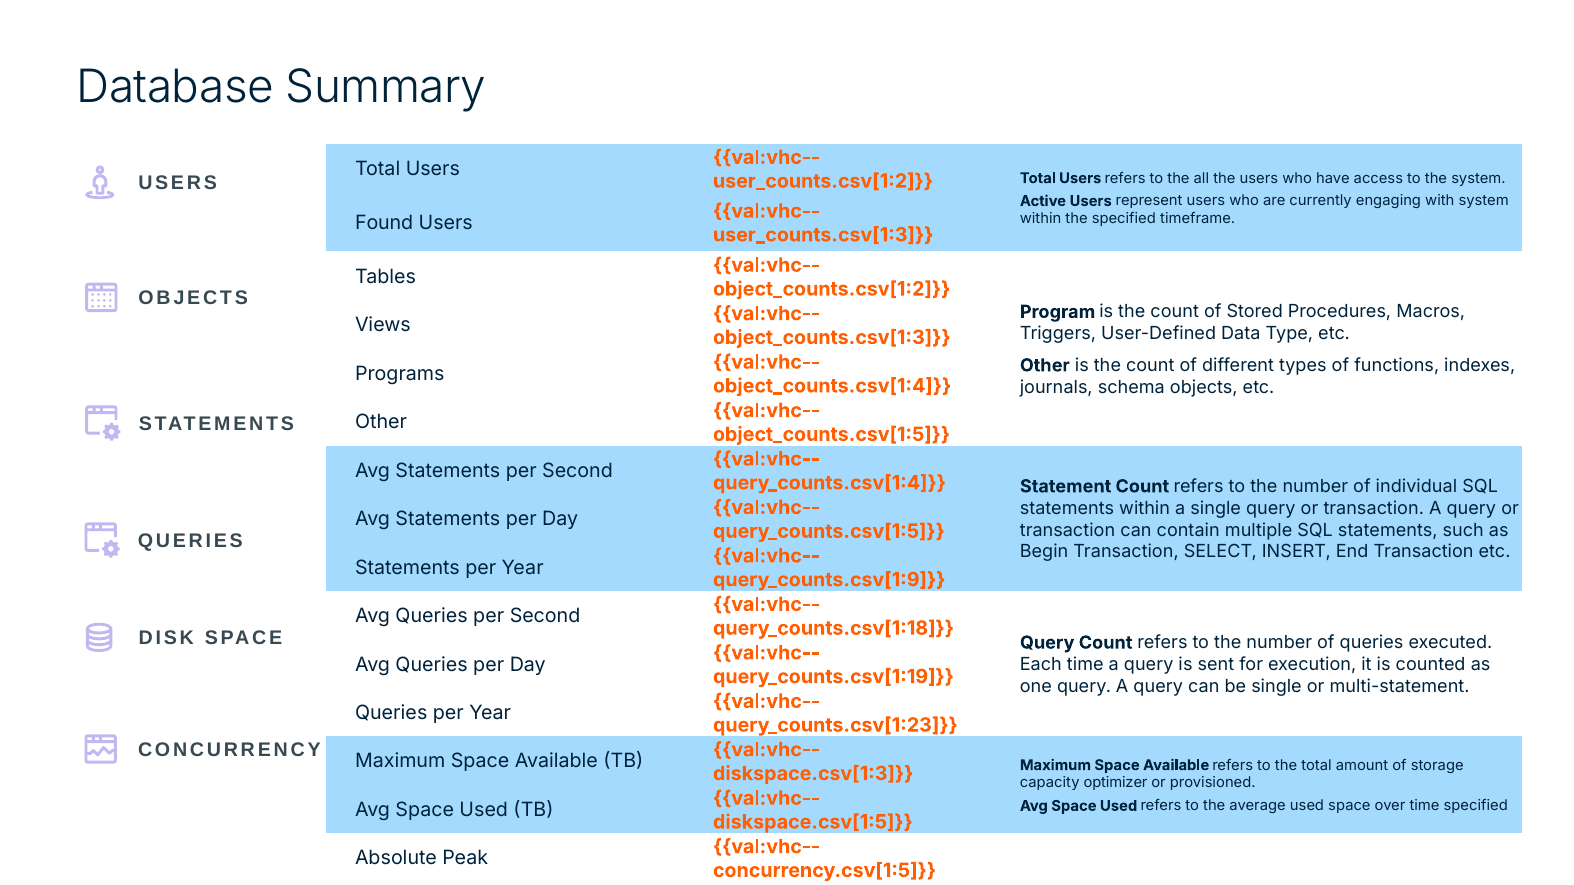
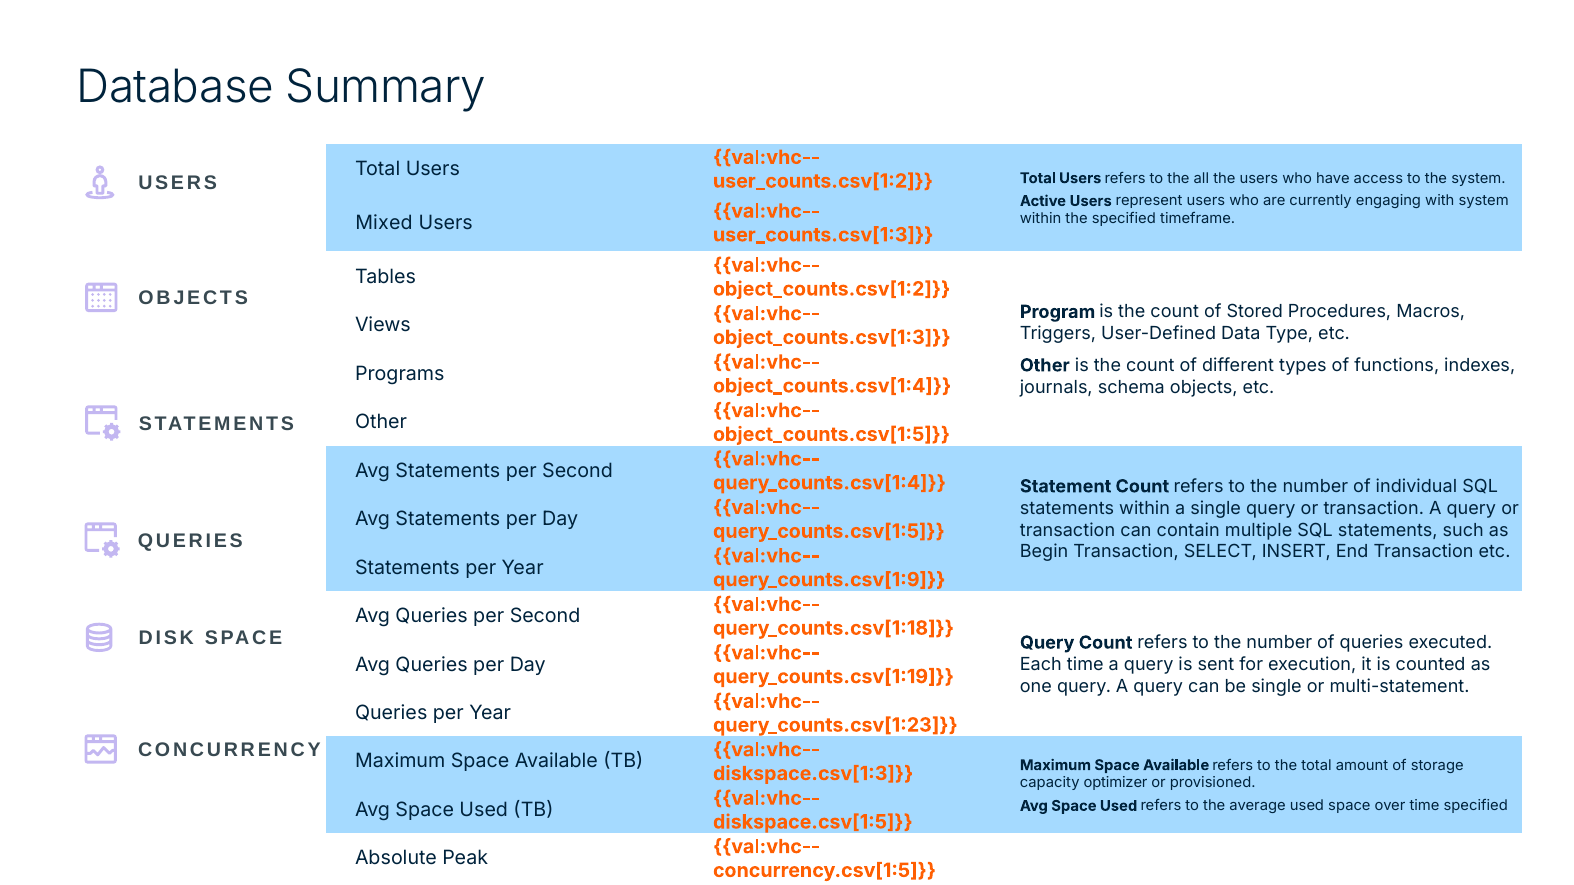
Found: Found -> Mixed
